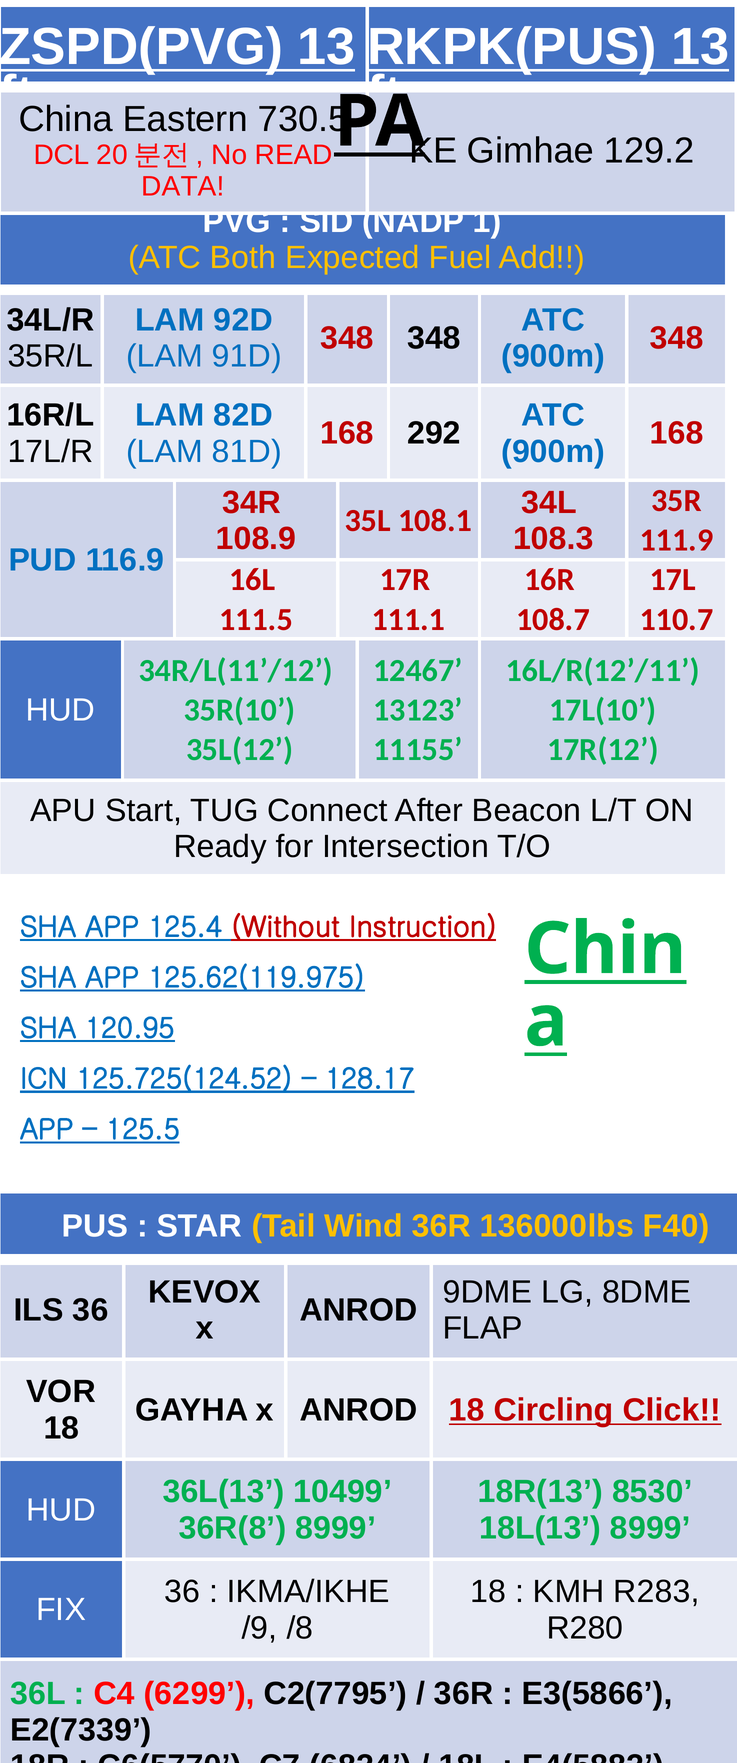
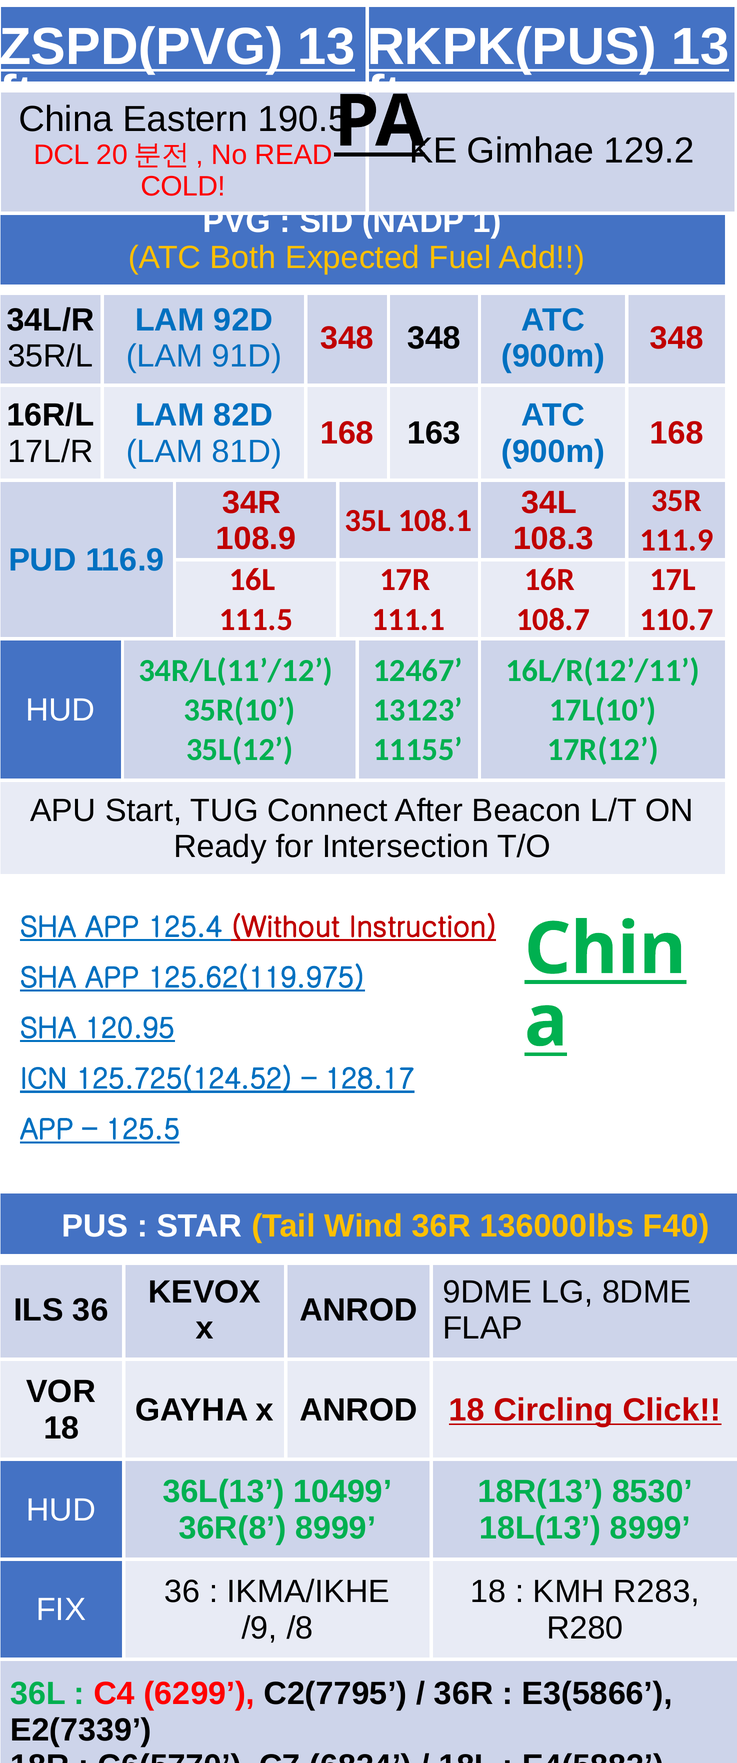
730.5: 730.5 -> 190.5
DATA: DATA -> COLD
292: 292 -> 163
